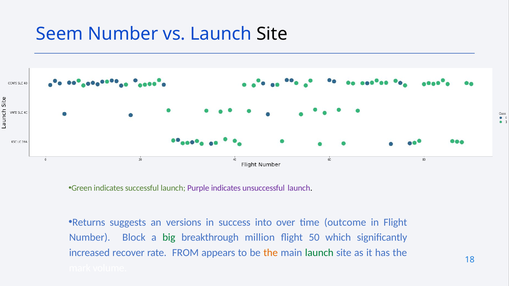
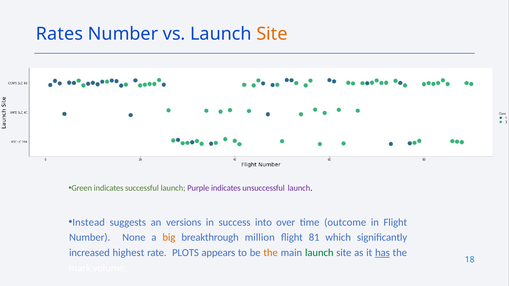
Seem: Seem -> Rates
Site at (272, 34) colour: black -> orange
Returns: Returns -> Instead
Block: Block -> None
big colour: green -> orange
50: 50 -> 81
recover: recover -> highest
FROM: FROM -> PLOTS
has underline: none -> present
